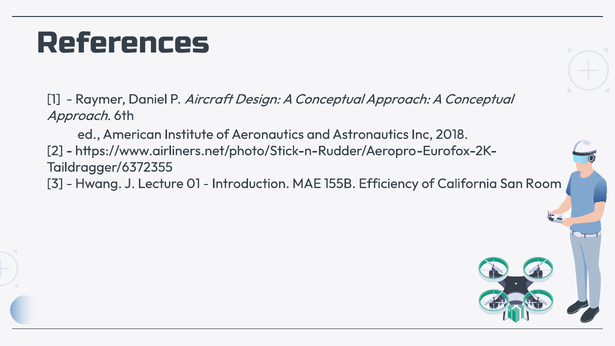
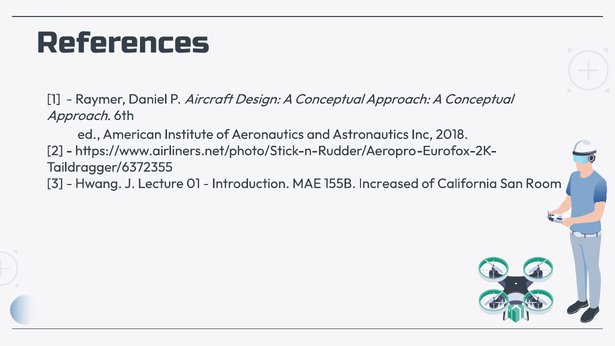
Efficiency: Efficiency -> Increased
